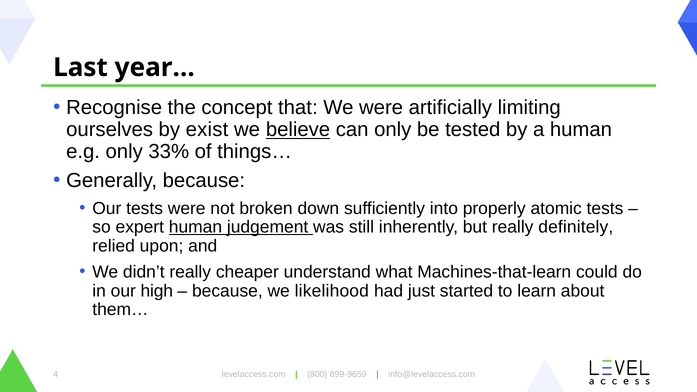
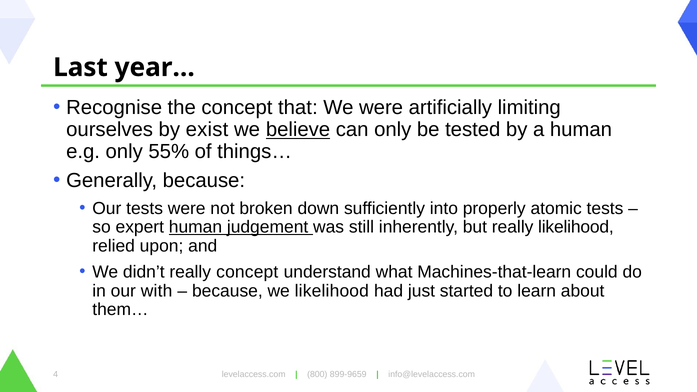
33%: 33% -> 55%
really definitely: definitely -> likelihood
really cheaper: cheaper -> concept
high: high -> with
